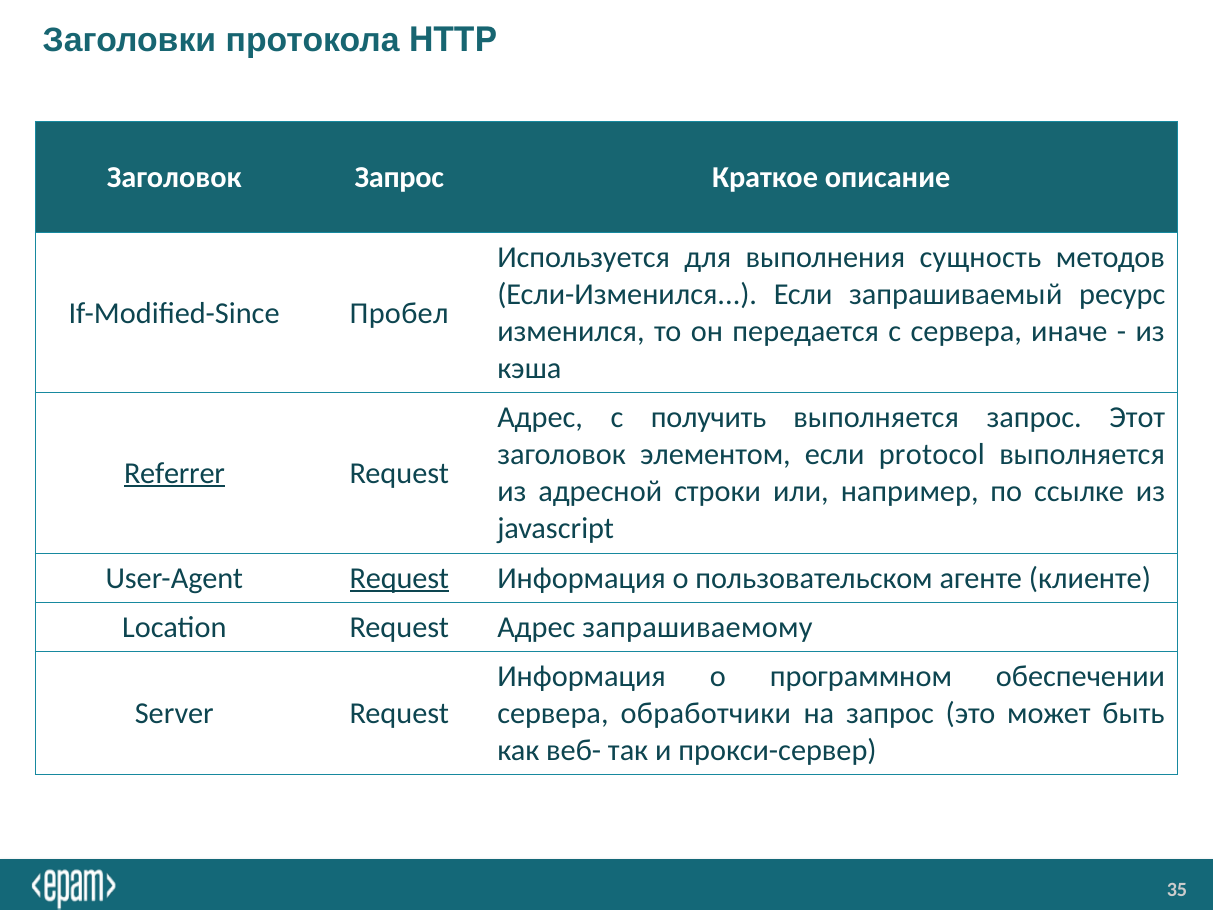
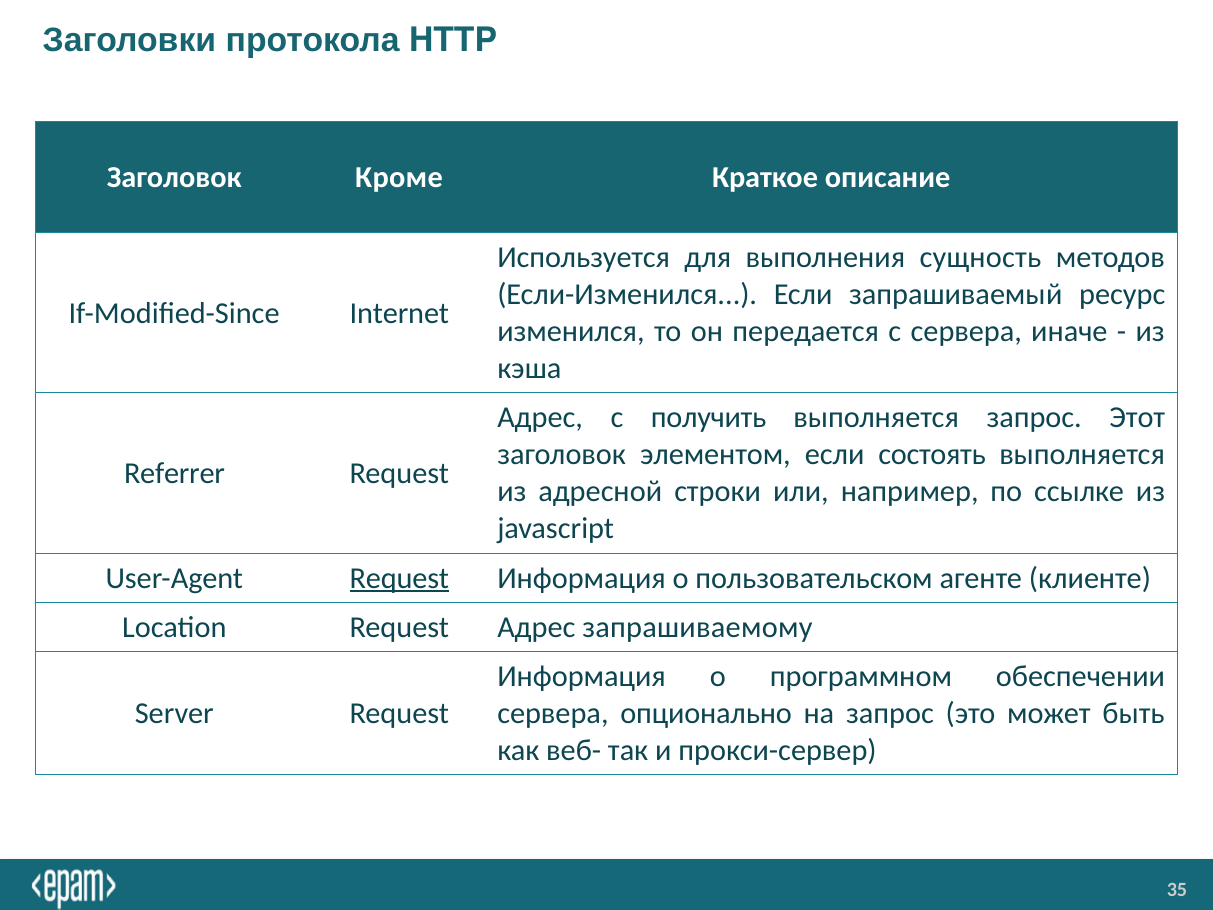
Заголовок Запрос: Запрос -> Кроме
Пробел: Пробел -> Internet
protocol: protocol -> состоять
Referrer underline: present -> none
обработчики: обработчики -> опционально
